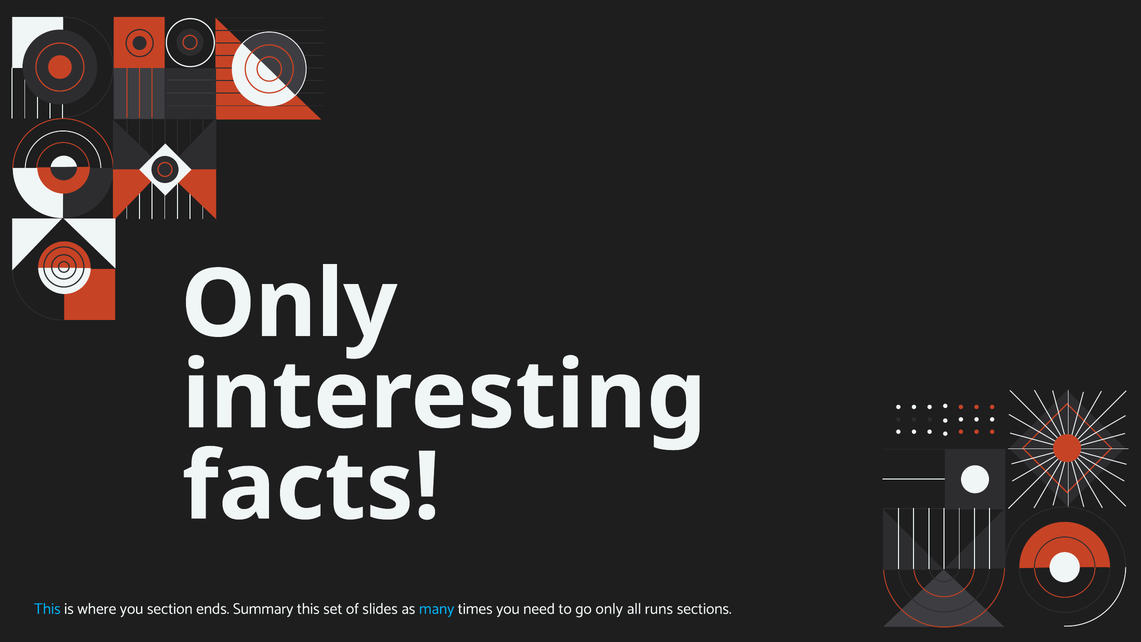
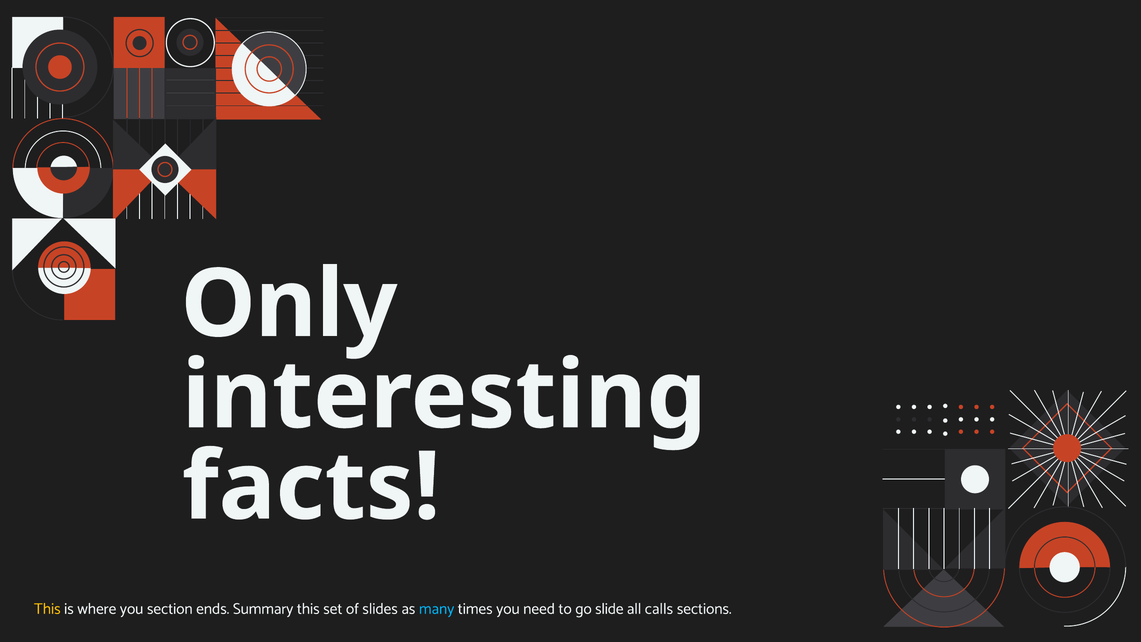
This at (47, 609) colour: light blue -> yellow
go only: only -> slide
runs: runs -> calls
